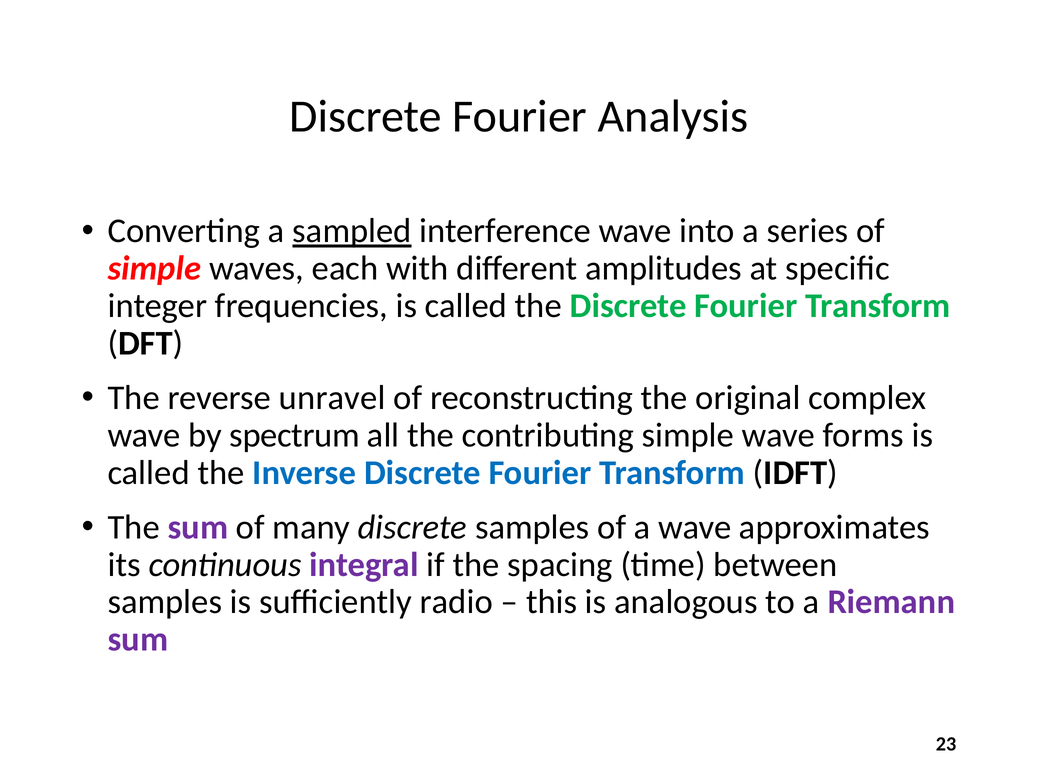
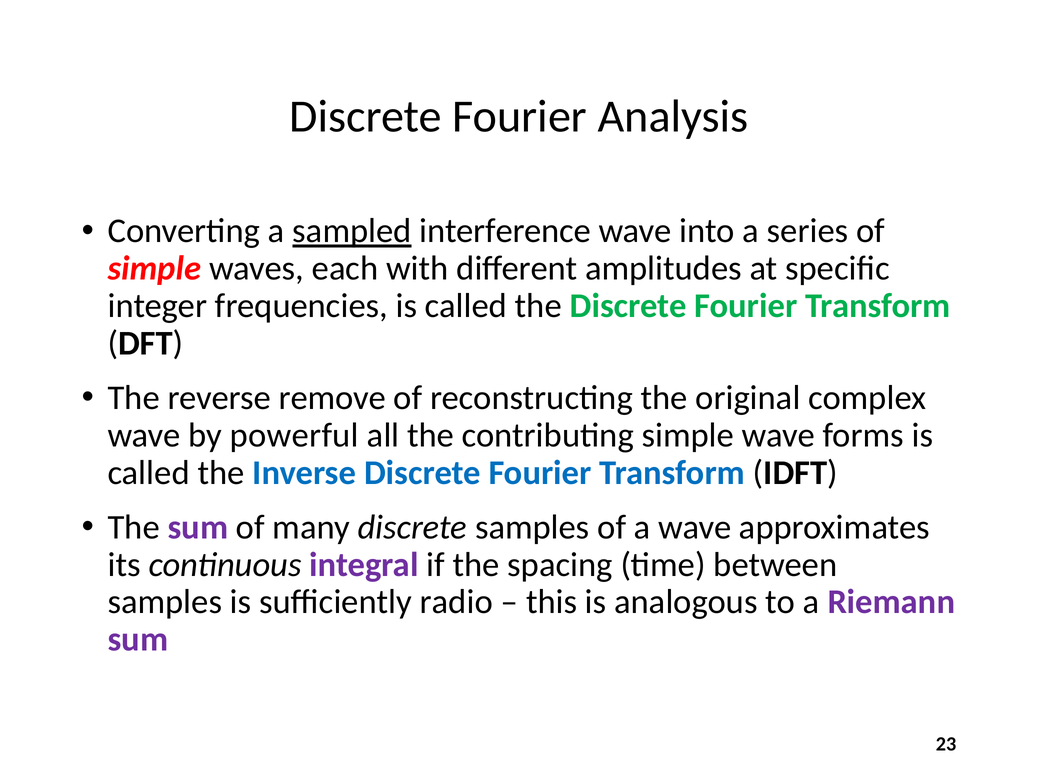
unravel: unravel -> remove
spectrum: spectrum -> powerful
